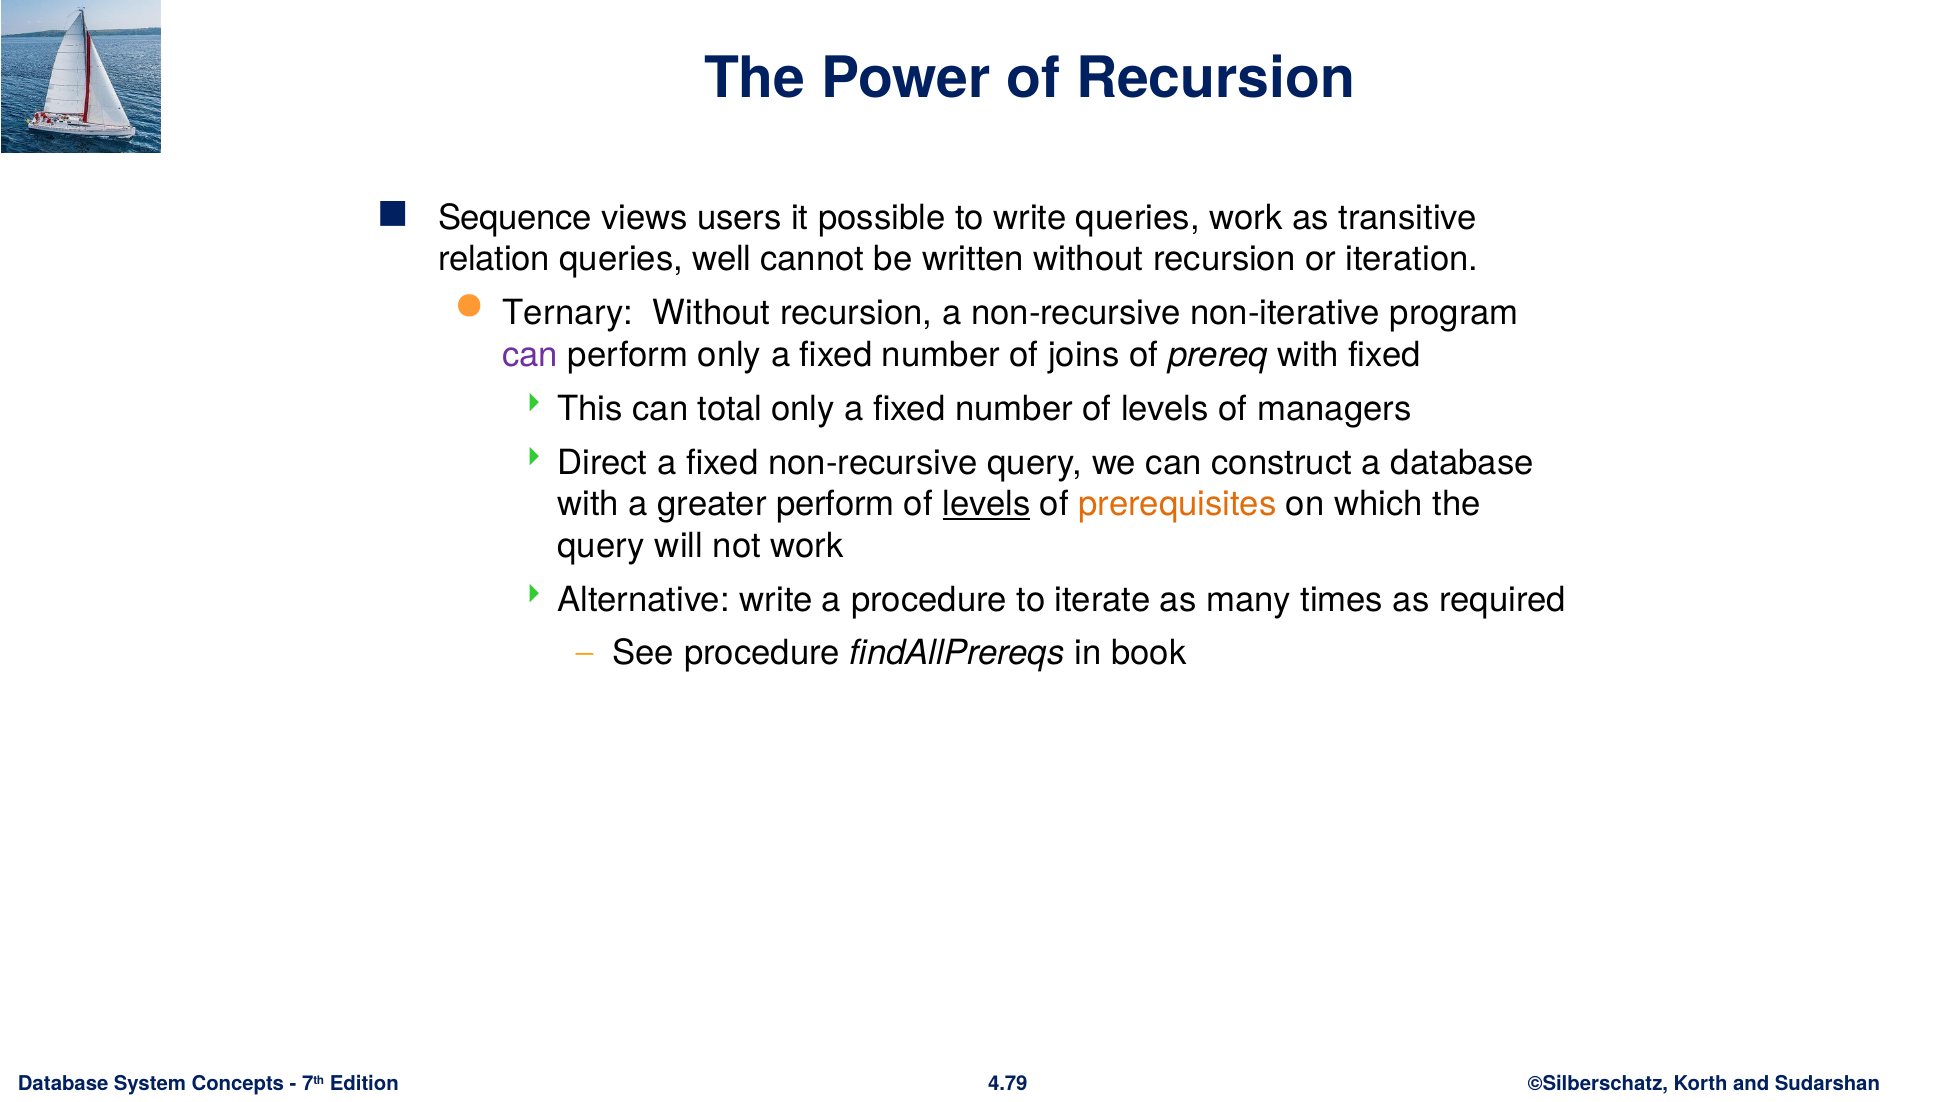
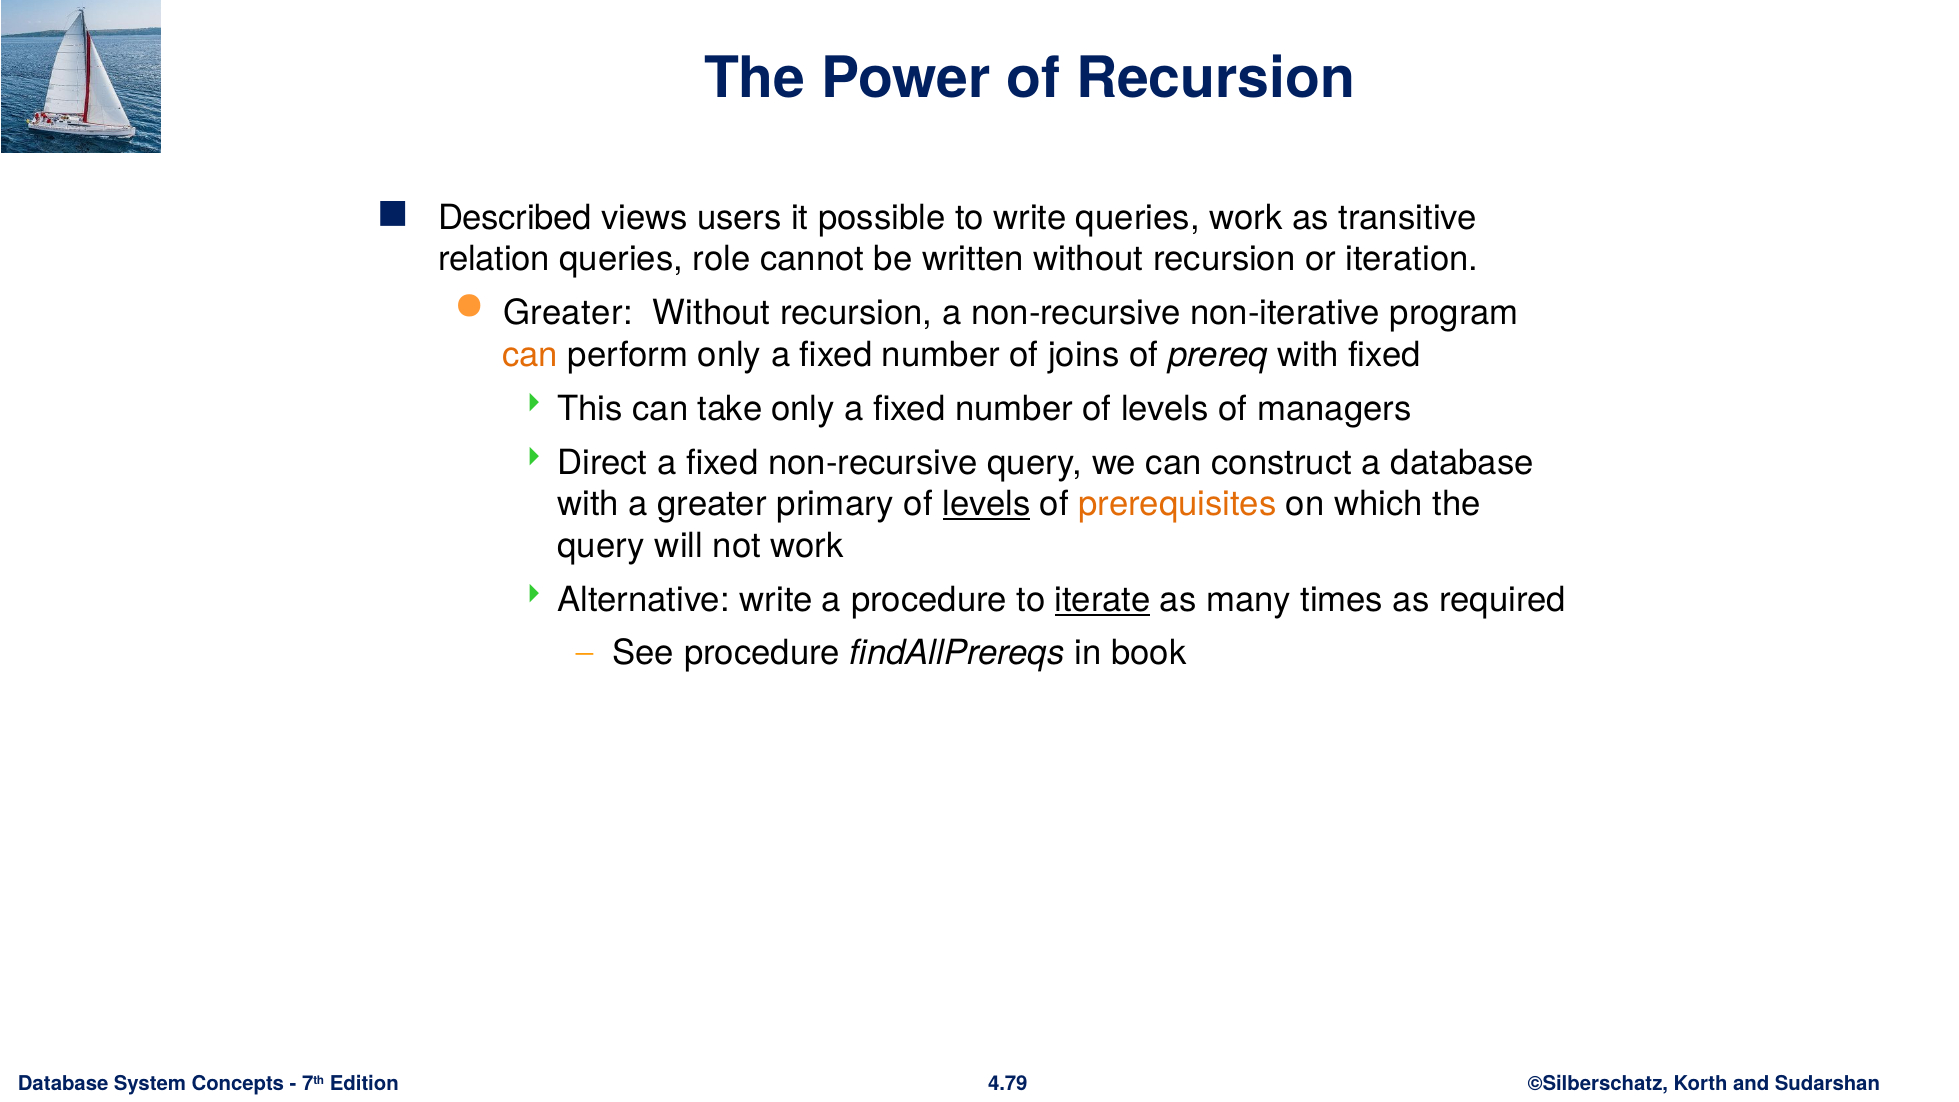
Sequence: Sequence -> Described
well: well -> role
Ternary at (568, 313): Ternary -> Greater
can at (530, 355) colour: purple -> orange
total: total -> take
greater perform: perform -> primary
iterate underline: none -> present
